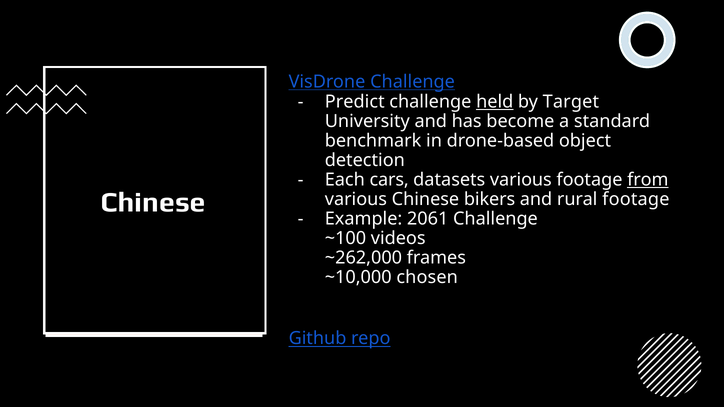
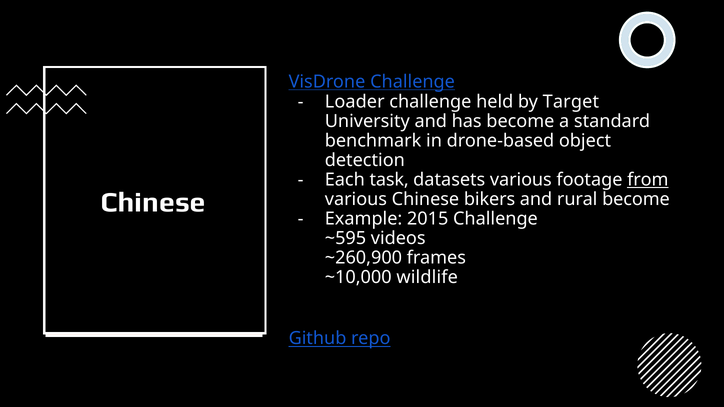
Predict: Predict -> Loader
held underline: present -> none
cars: cars -> task
rural footage: footage -> become
2061: 2061 -> 2015
~100: ~100 -> ~595
~262,000: ~262,000 -> ~260,900
chosen: chosen -> wildlife
